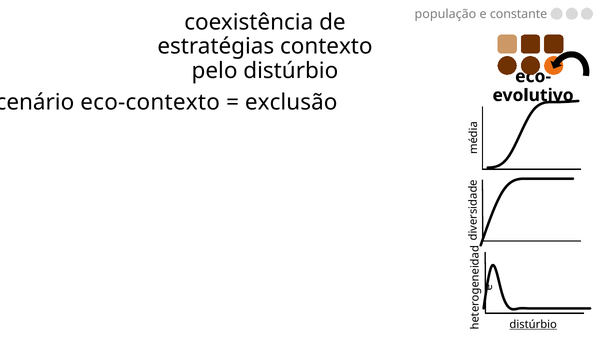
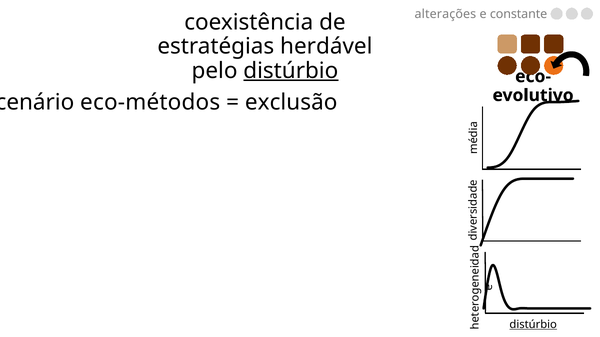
população: população -> alterações
contexto: contexto -> herdável
distúrbio at (291, 71) underline: none -> present
eco-contexto: eco-contexto -> eco-métodos
